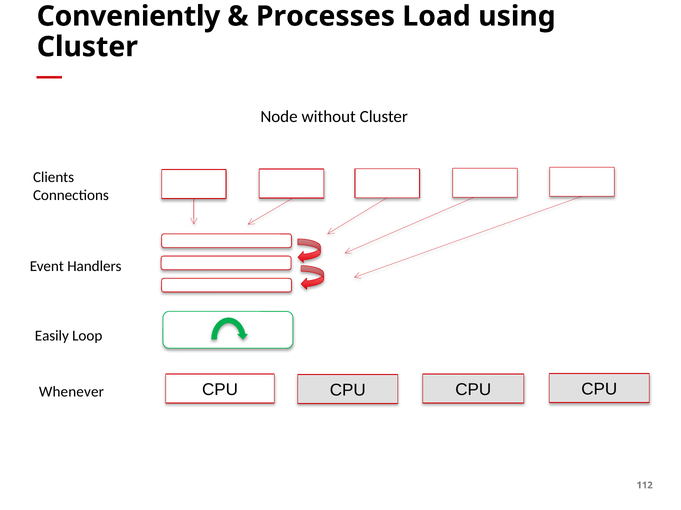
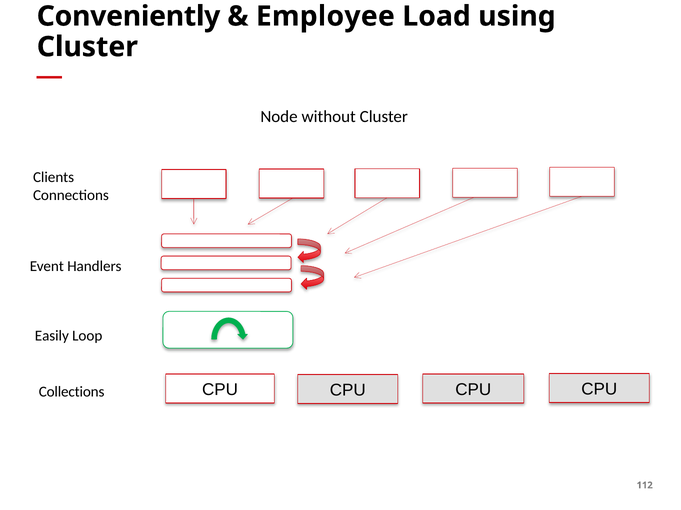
Processes: Processes -> Employee
Whenever: Whenever -> Collections
